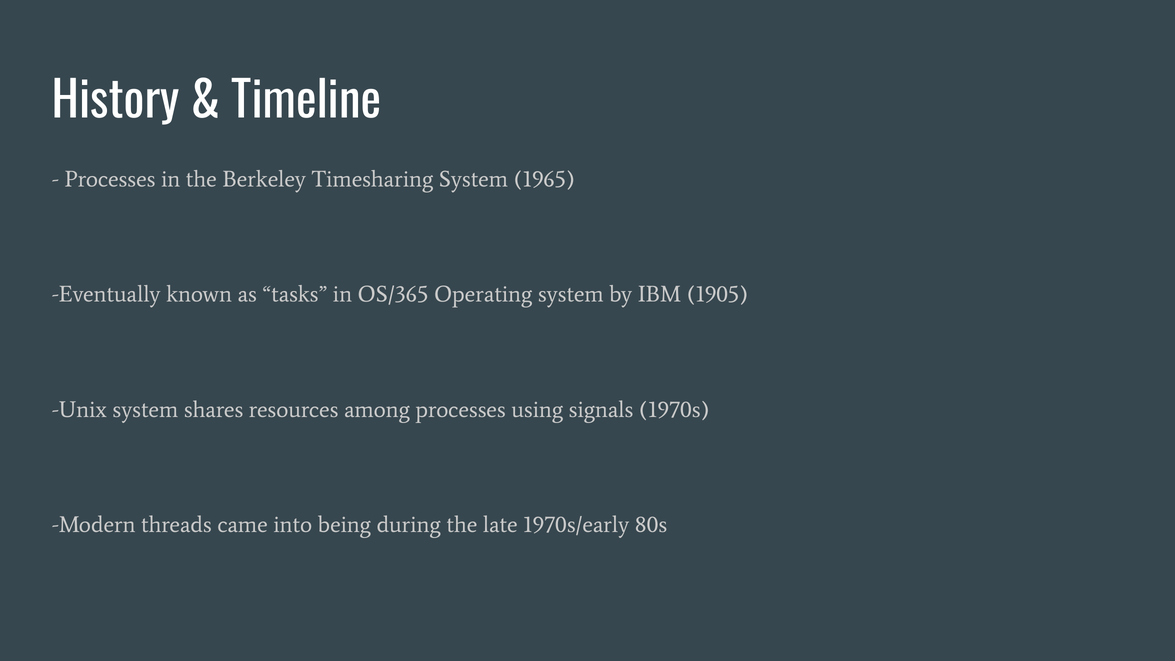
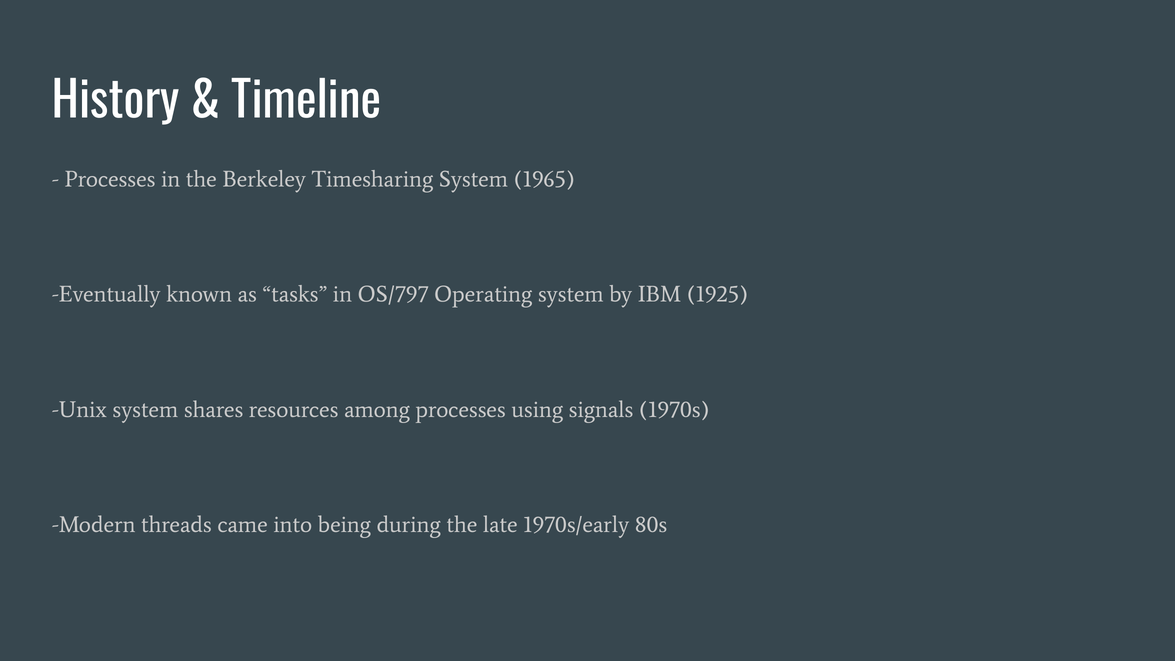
OS/365: OS/365 -> OS/797
1905: 1905 -> 1925
